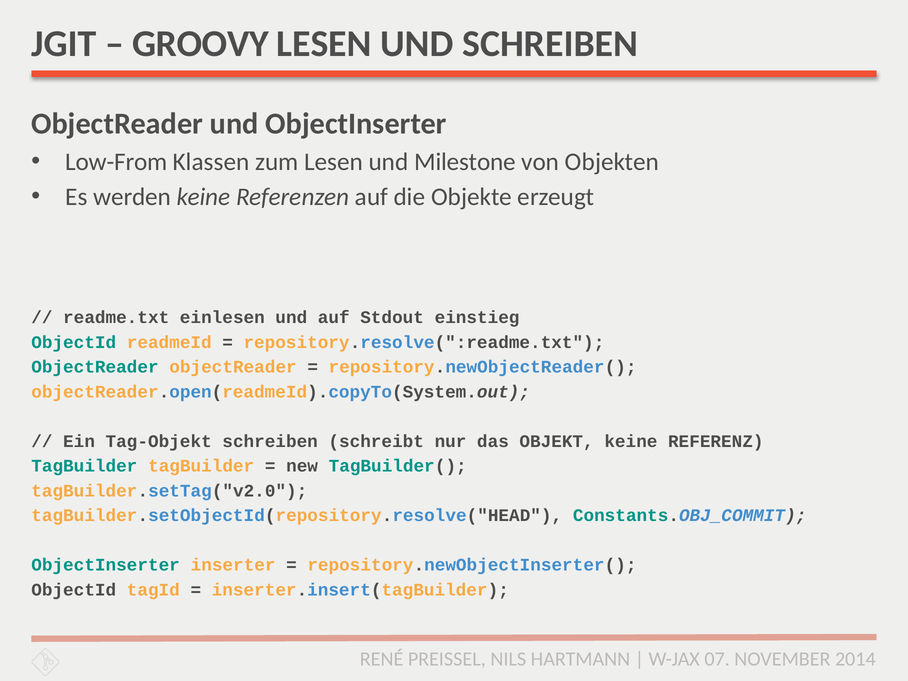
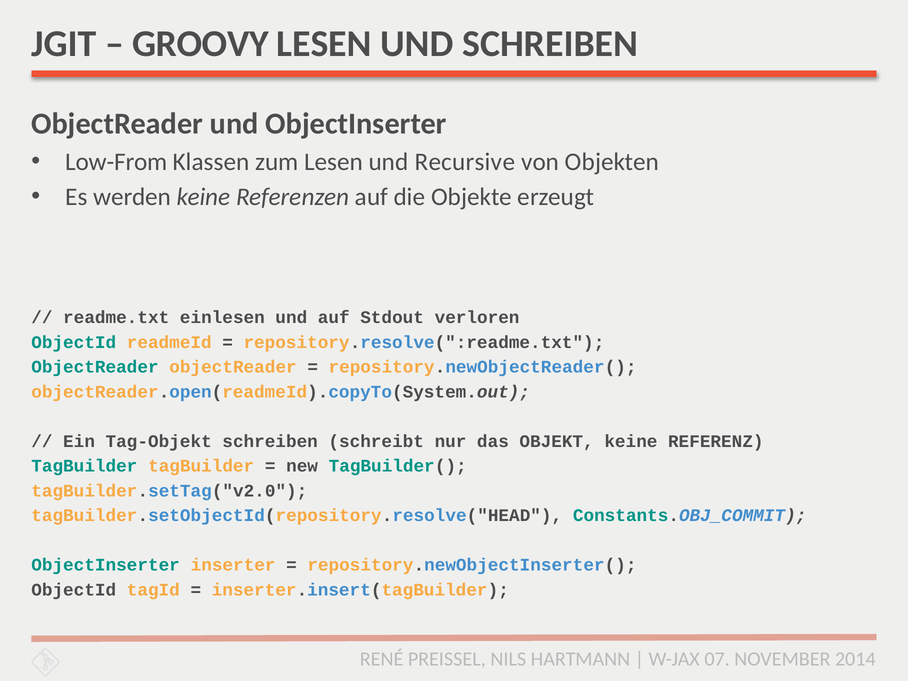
Milestone: Milestone -> Recursive
einstieg: einstieg -> verloren
